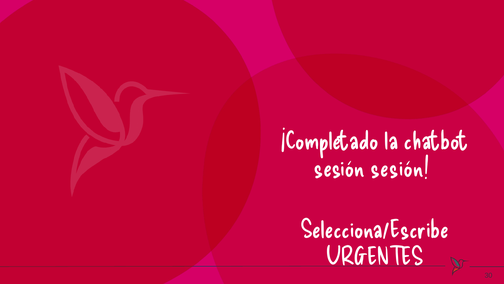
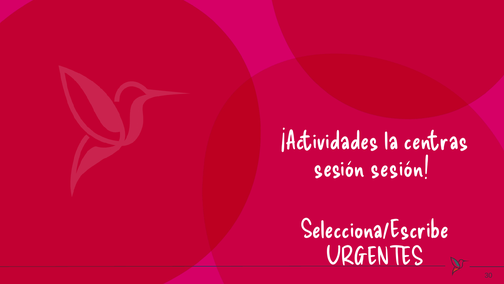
¡Completado: ¡Completado -> ¡Actividades
chatbot: chatbot -> centras
